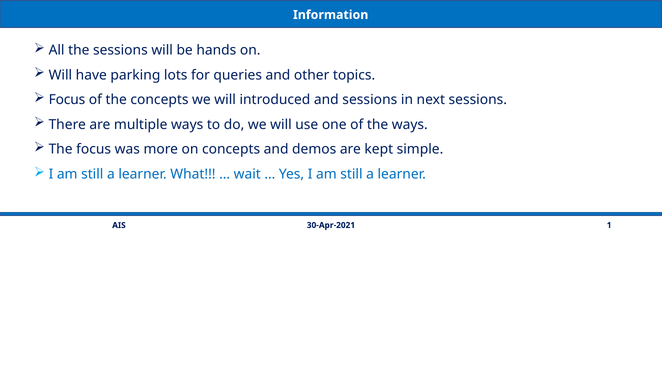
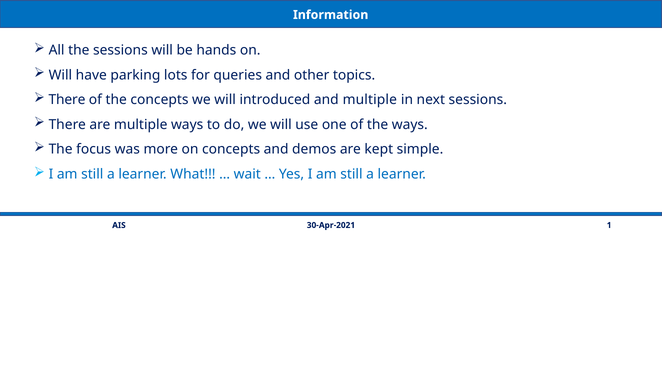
Focus at (67, 100): Focus -> There
and sessions: sessions -> multiple
